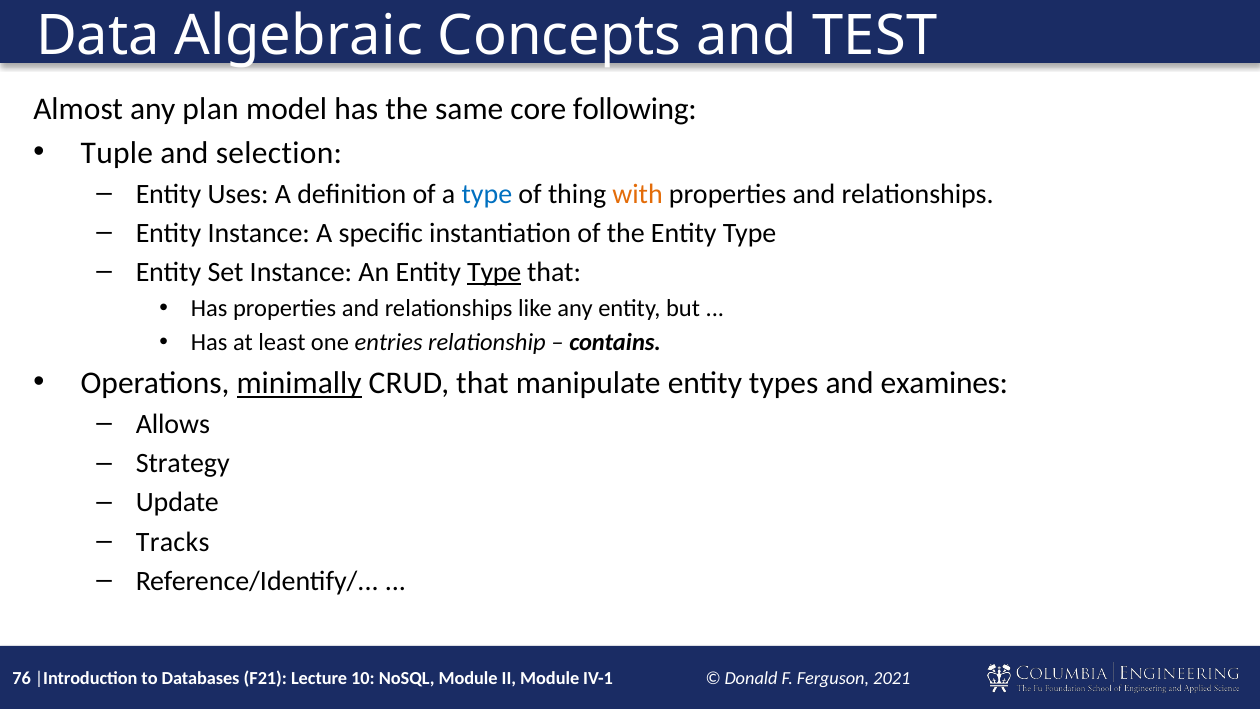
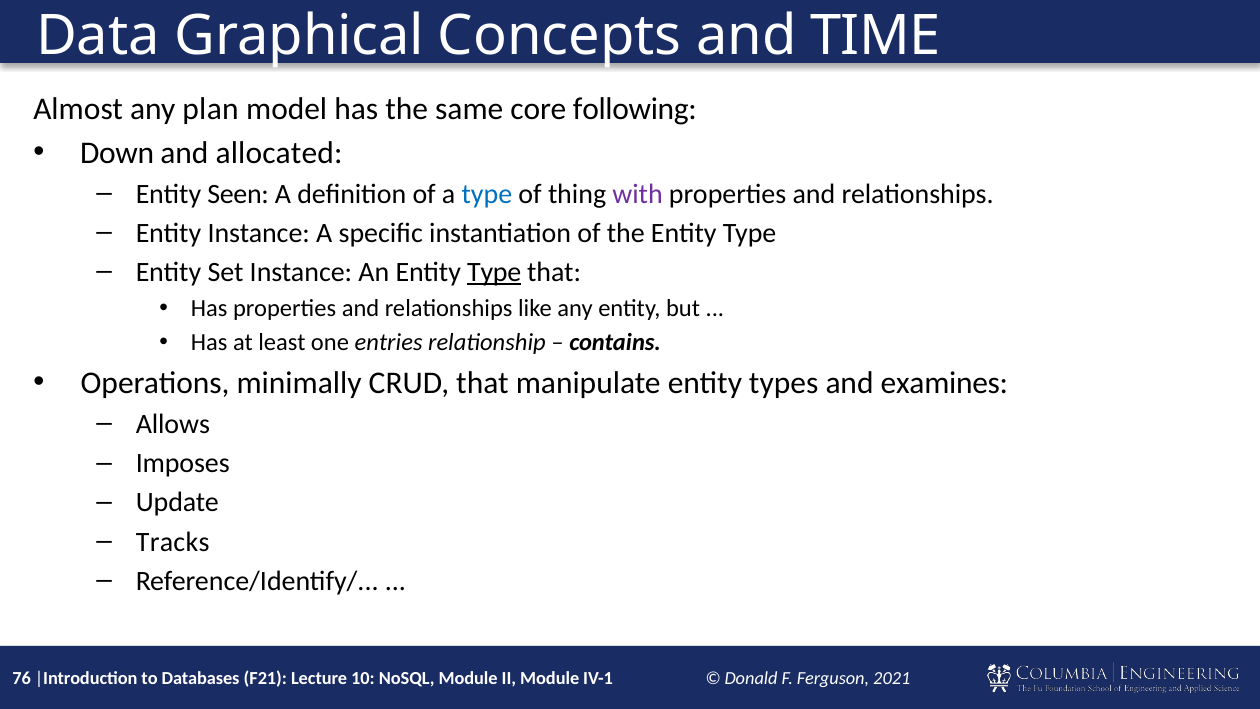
Algebraic: Algebraic -> Graphical
TEST: TEST -> TIME
Tuple: Tuple -> Down
selection: selection -> allocated
Uses: Uses -> Seen
with colour: orange -> purple
minimally underline: present -> none
Strategy: Strategy -> Imposes
